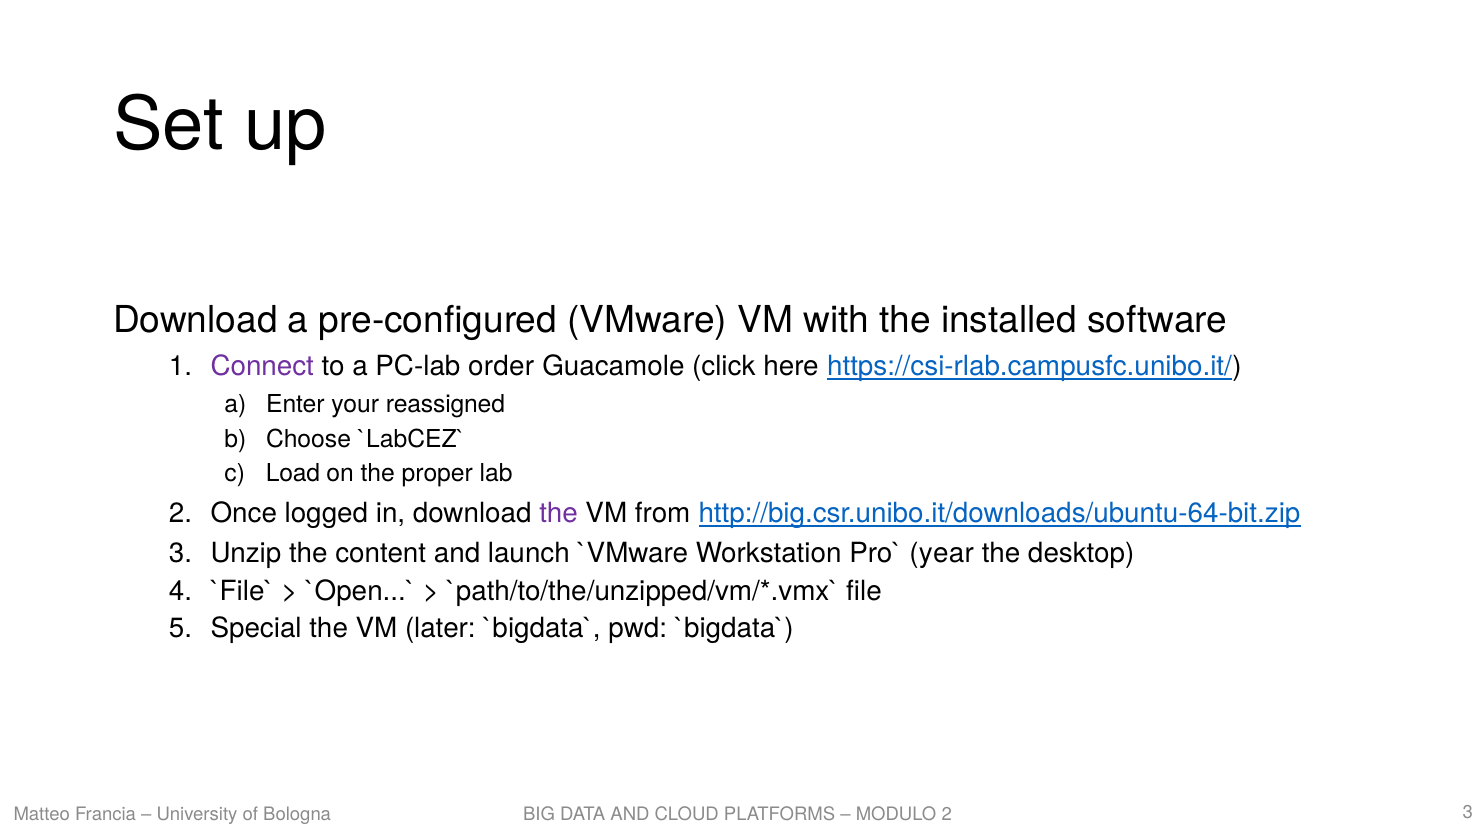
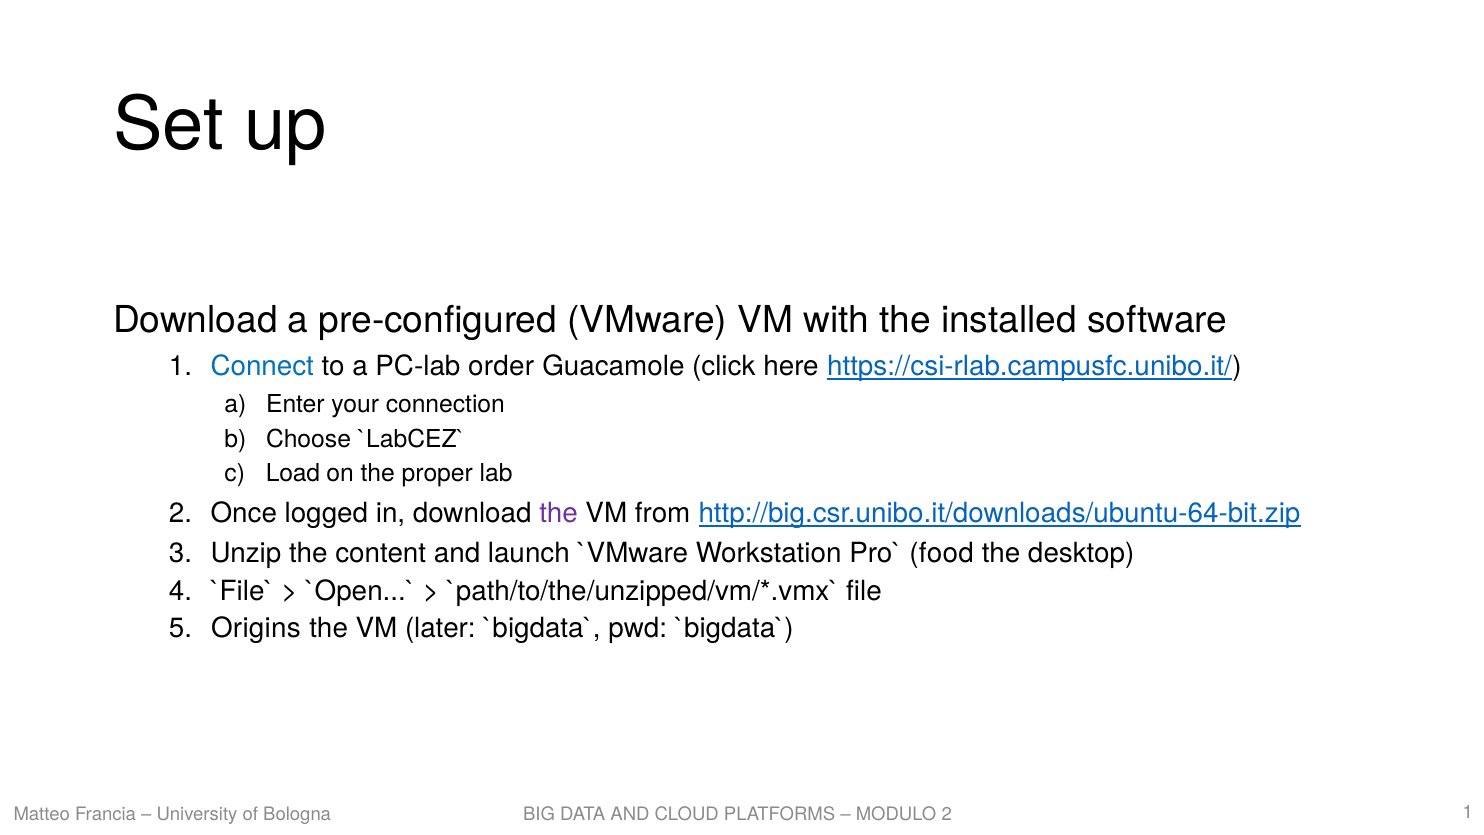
Connect colour: purple -> blue
reassigned: reassigned -> connection
year: year -> food
Special: Special -> Origins
Bologna 3: 3 -> 1
